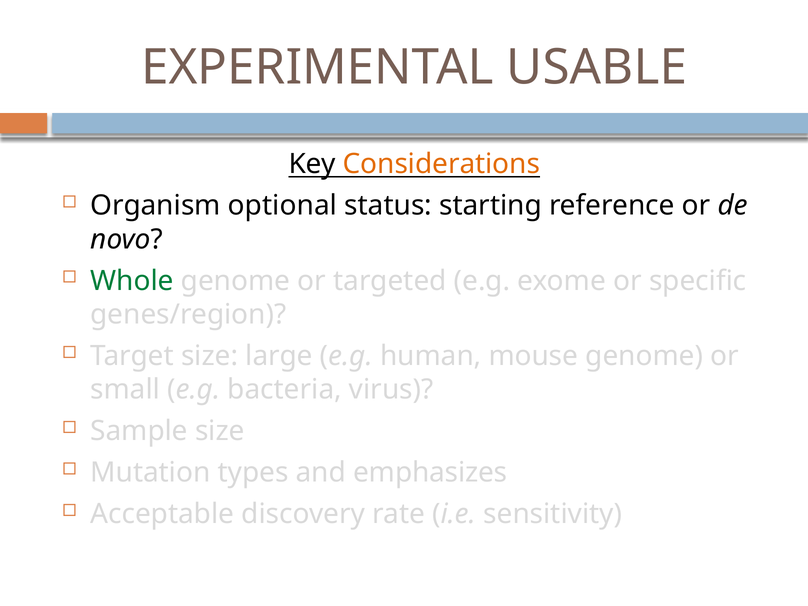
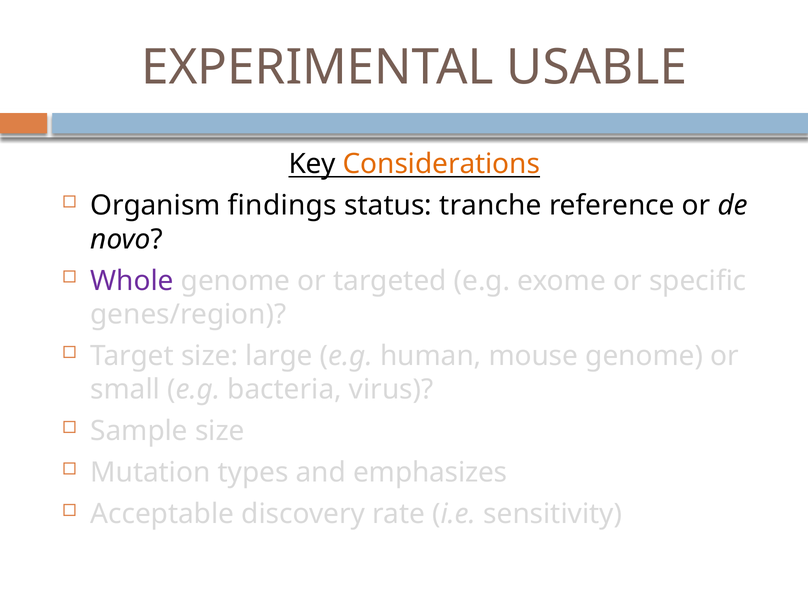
optional: optional -> findings
starting: starting -> tranche
Whole colour: green -> purple
